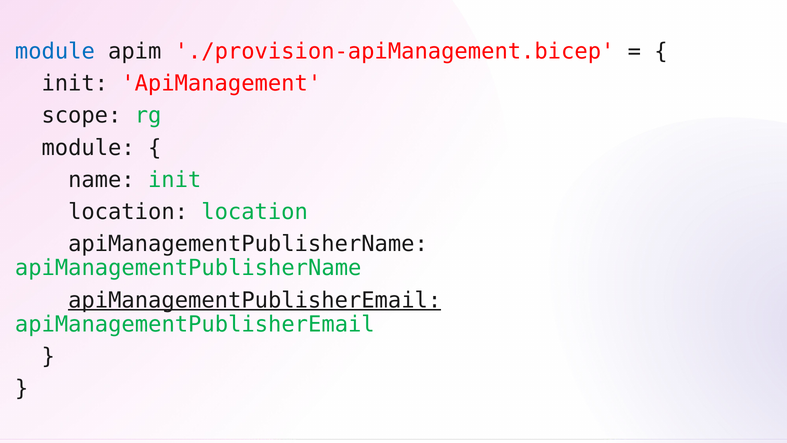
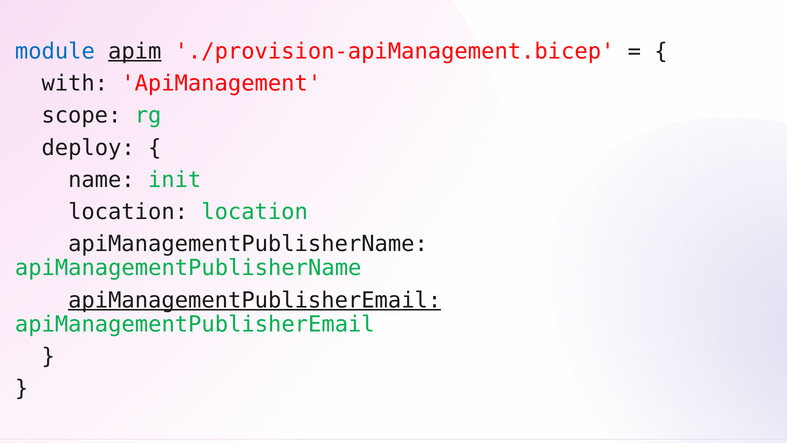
apim underline: none -> present
init at (75, 83): init -> with
module at (88, 148): module -> deploy
